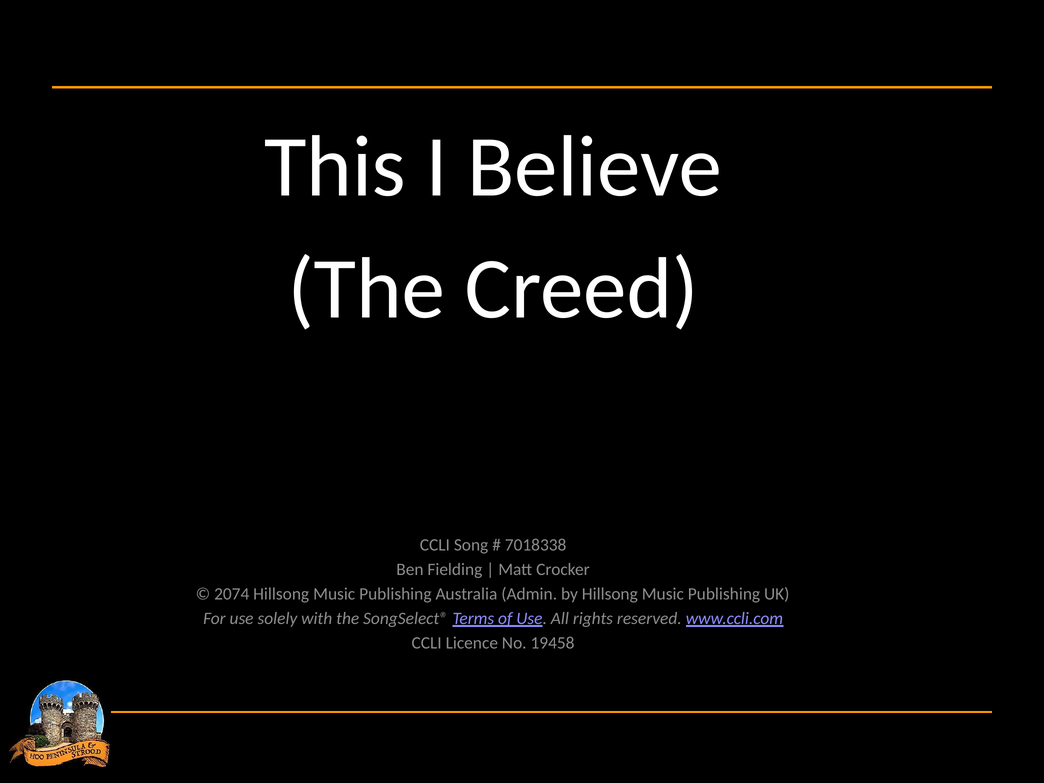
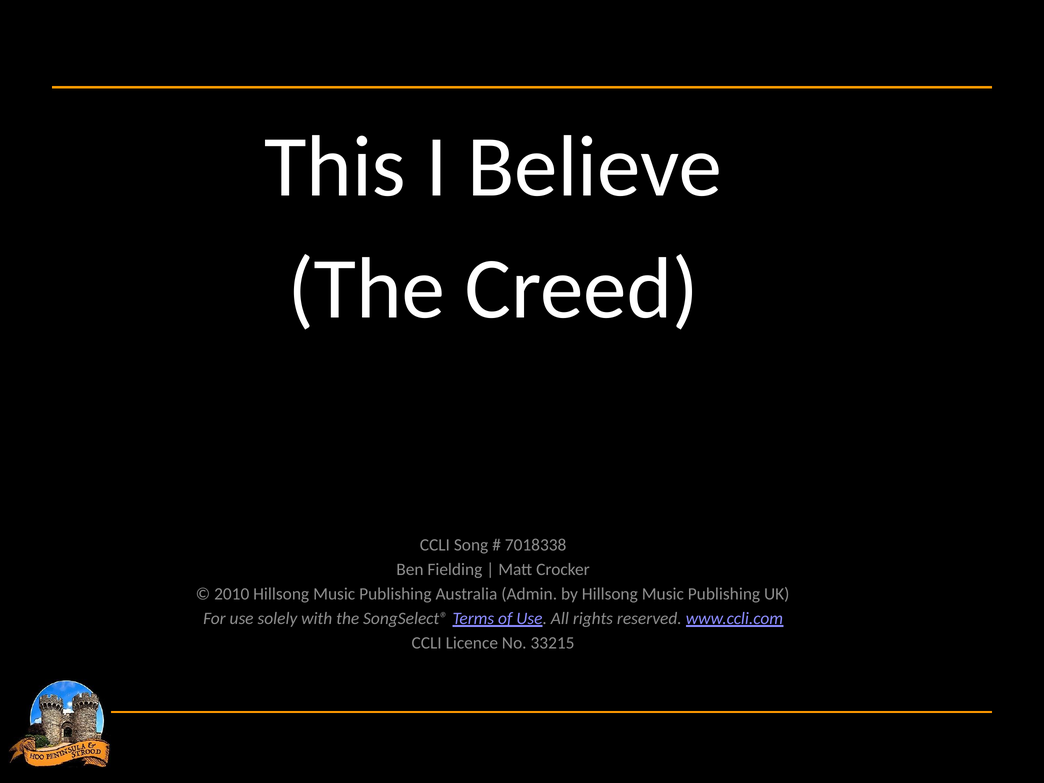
2074: 2074 -> 2010
19458: 19458 -> 33215
